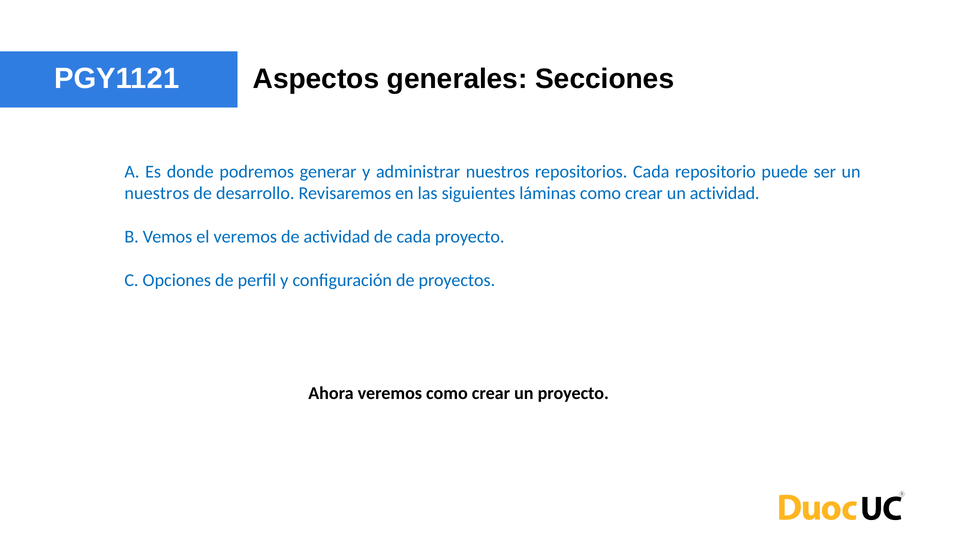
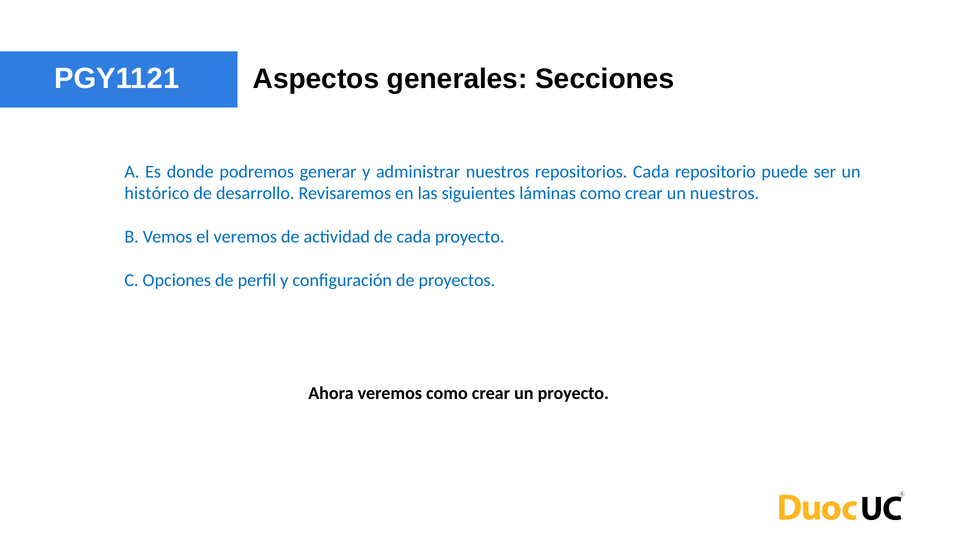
nuestros at (157, 193): nuestros -> histórico
un actividad: actividad -> nuestros
